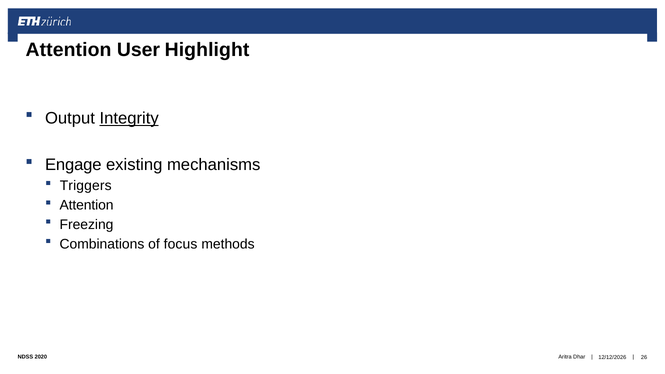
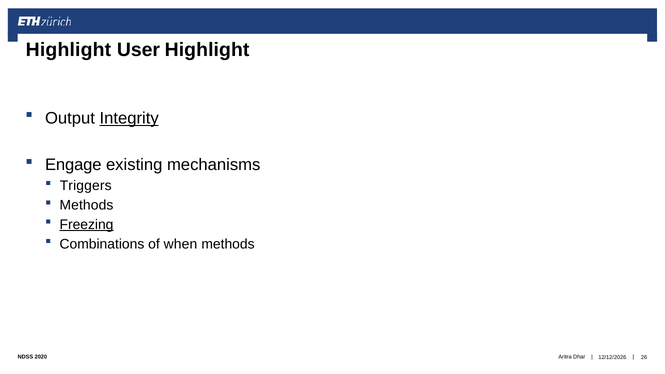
Attention at (68, 50): Attention -> Highlight
Attention at (87, 205): Attention -> Methods
Freezing underline: none -> present
focus: focus -> when
